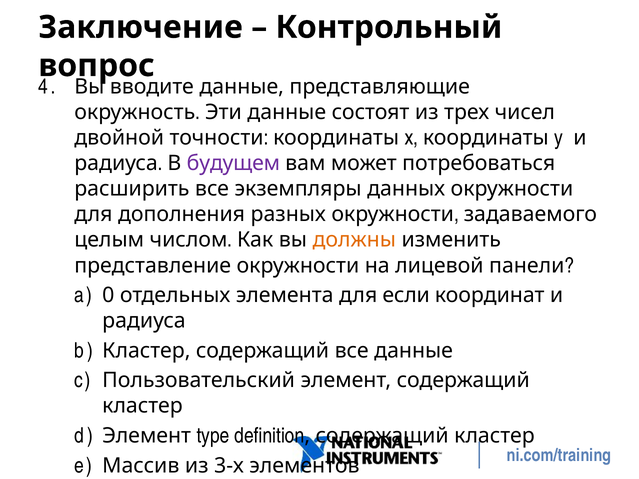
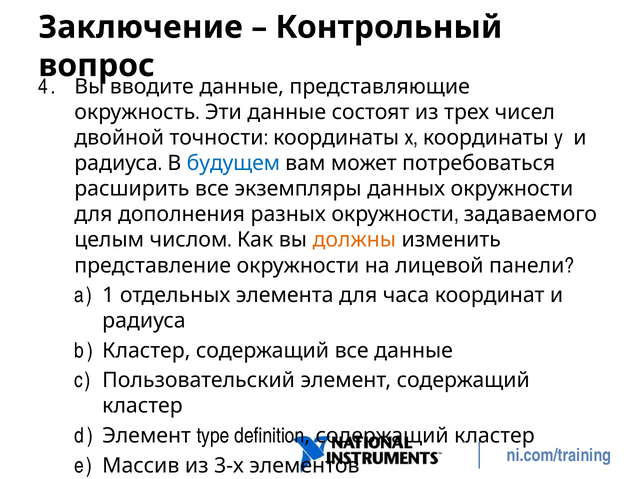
будущем colour: purple -> blue
0: 0 -> 1
если: если -> часа
